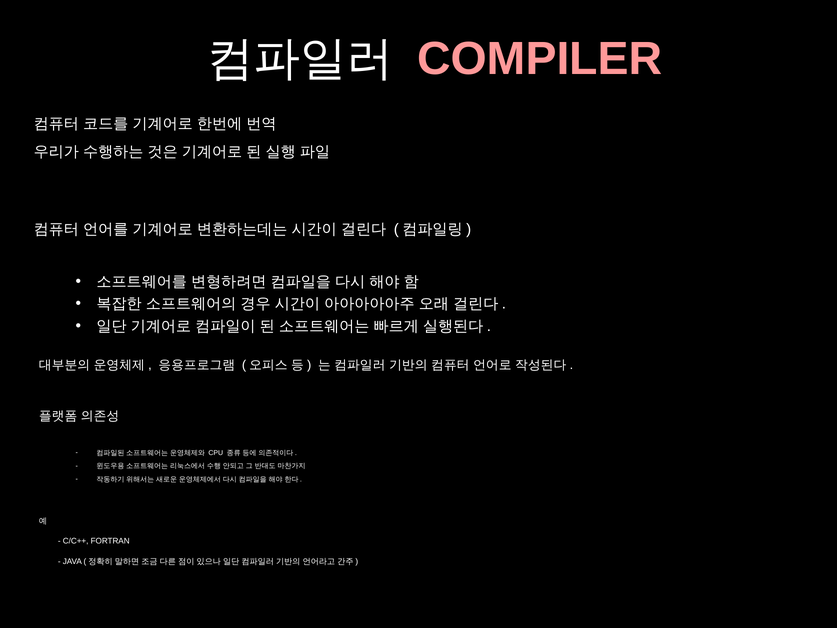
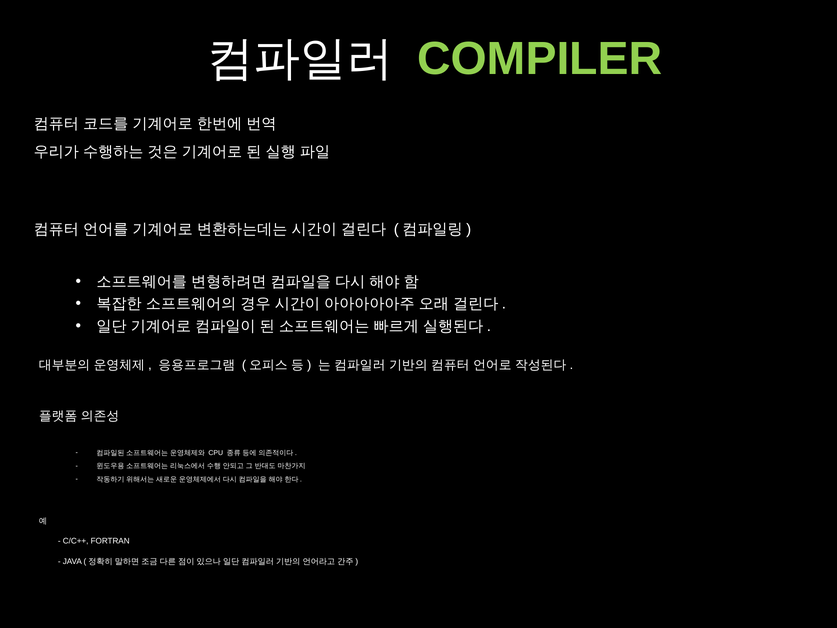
COMPILER colour: pink -> light green
